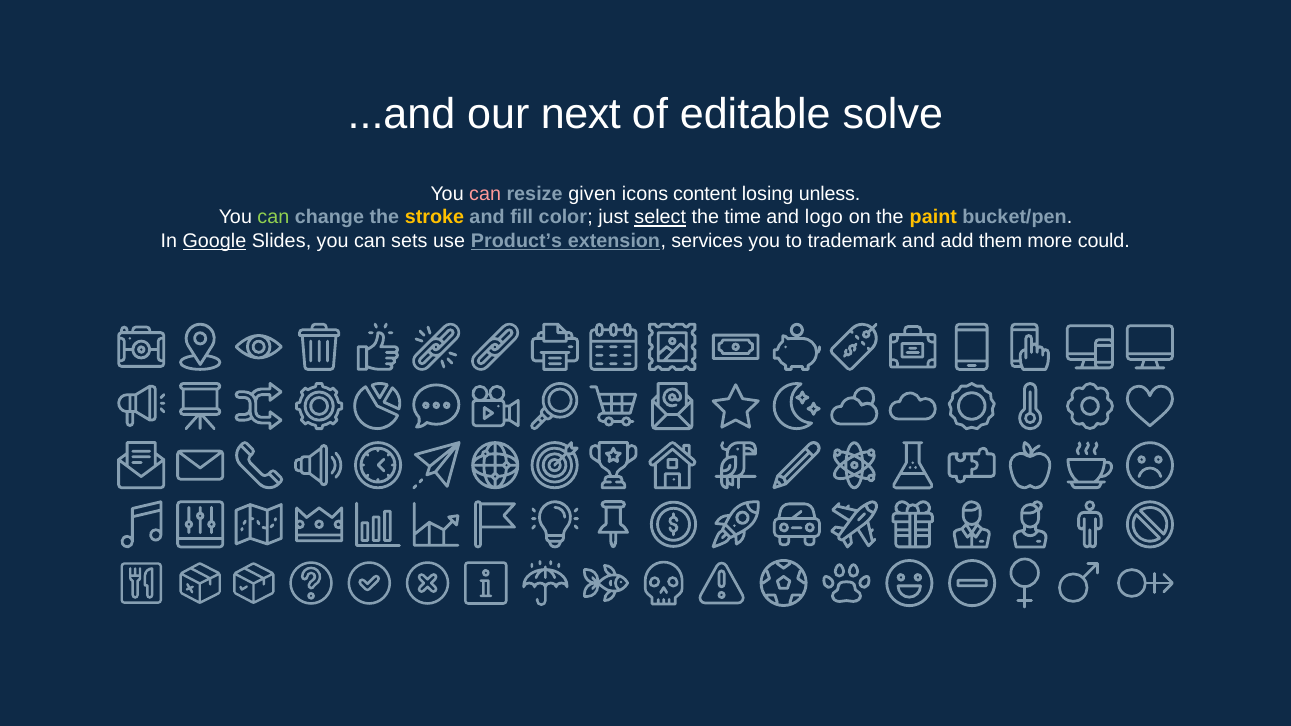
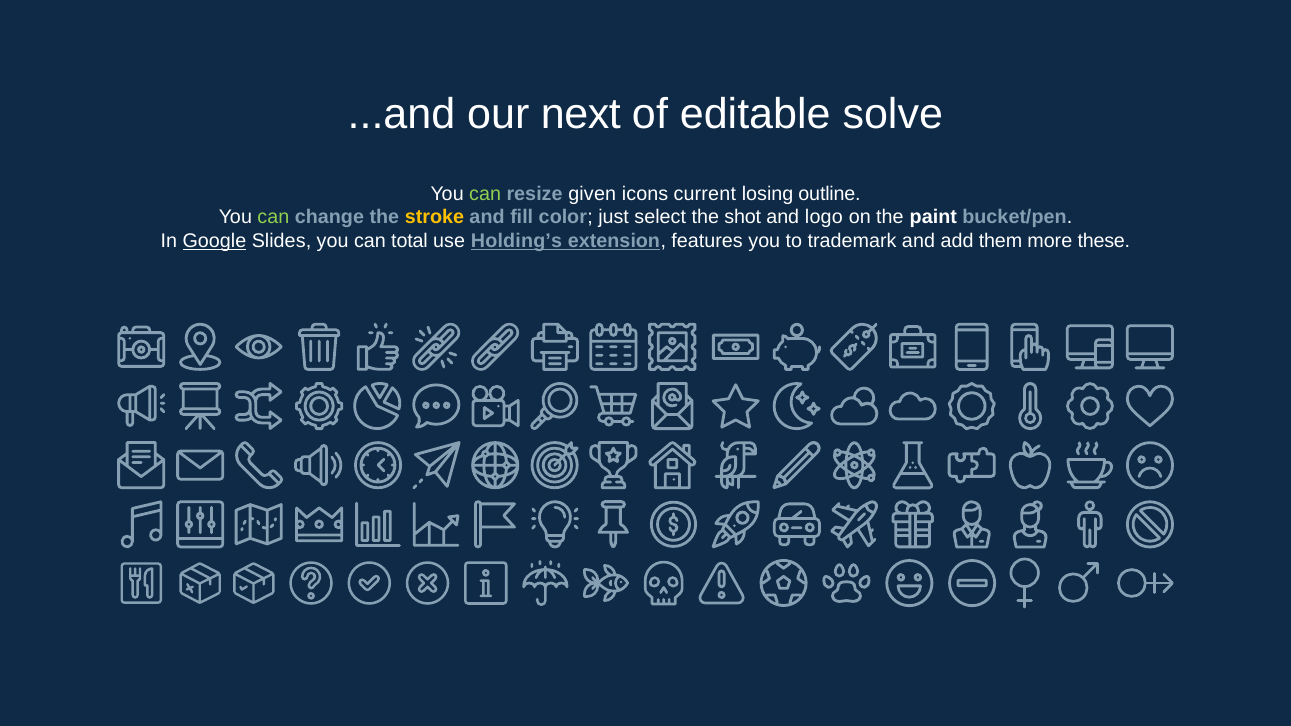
can at (485, 194) colour: pink -> light green
content: content -> current
unless: unless -> outline
select underline: present -> none
time: time -> shot
paint colour: yellow -> white
sets: sets -> total
Product’s: Product’s -> Holding’s
services: services -> features
could: could -> these
